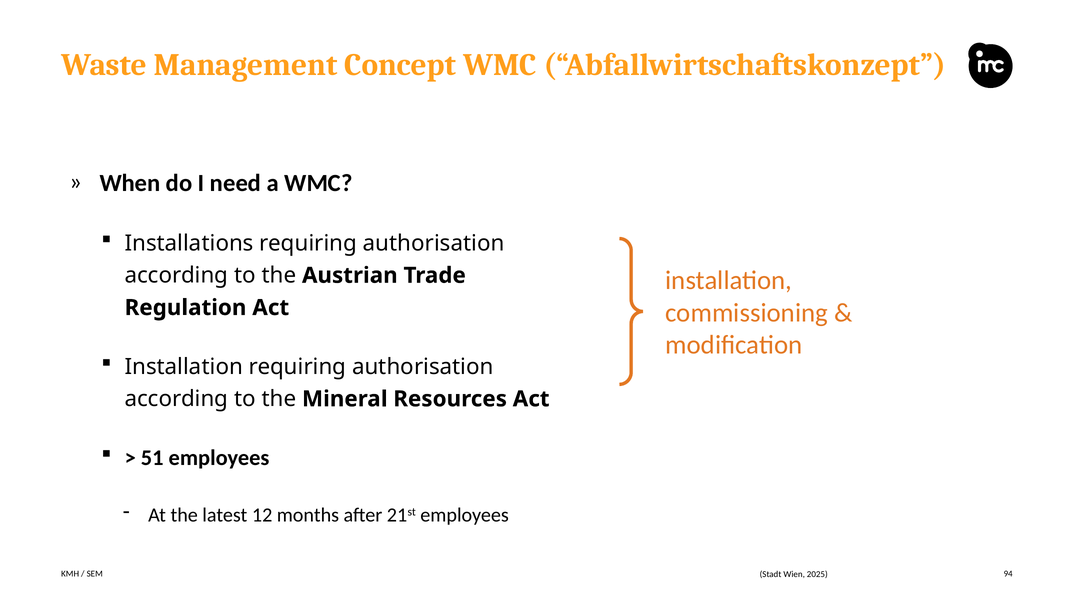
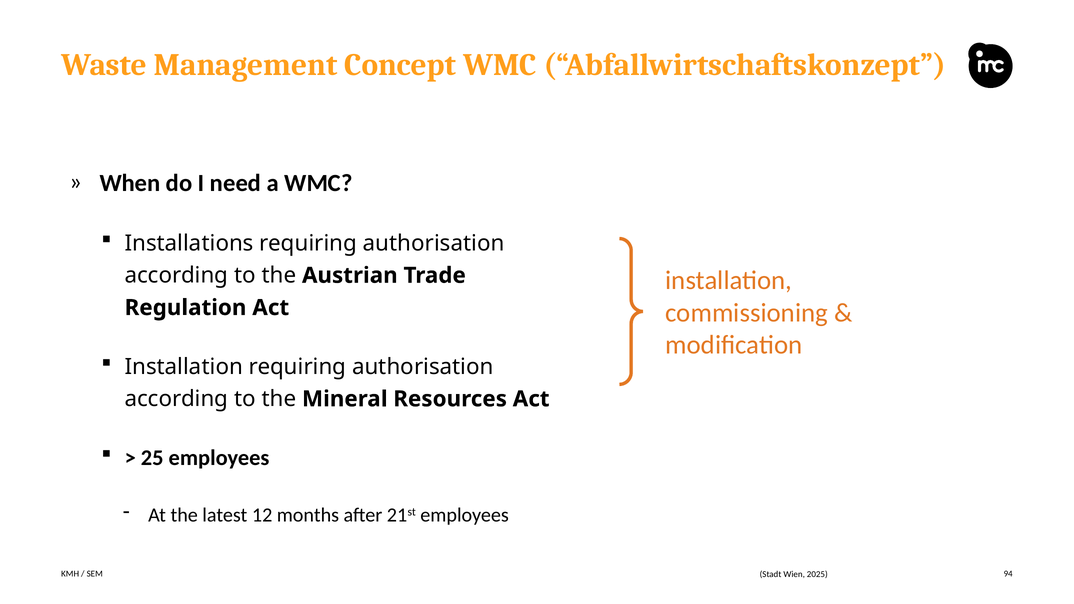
51: 51 -> 25
